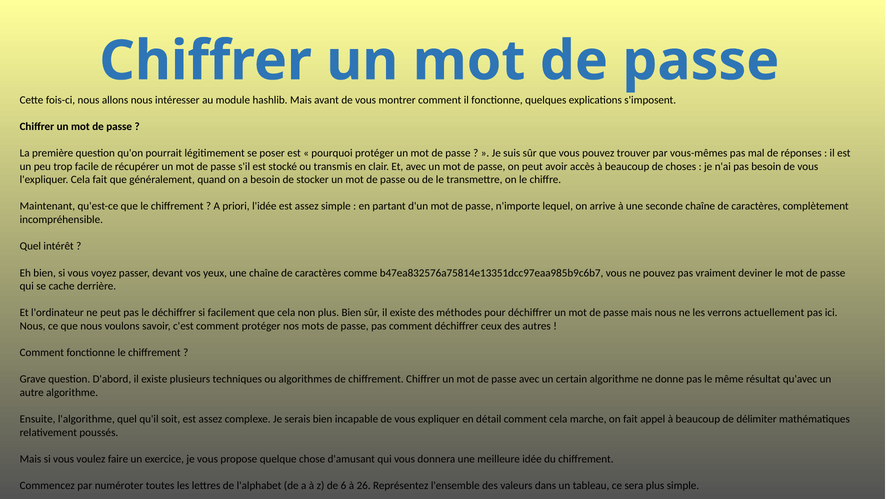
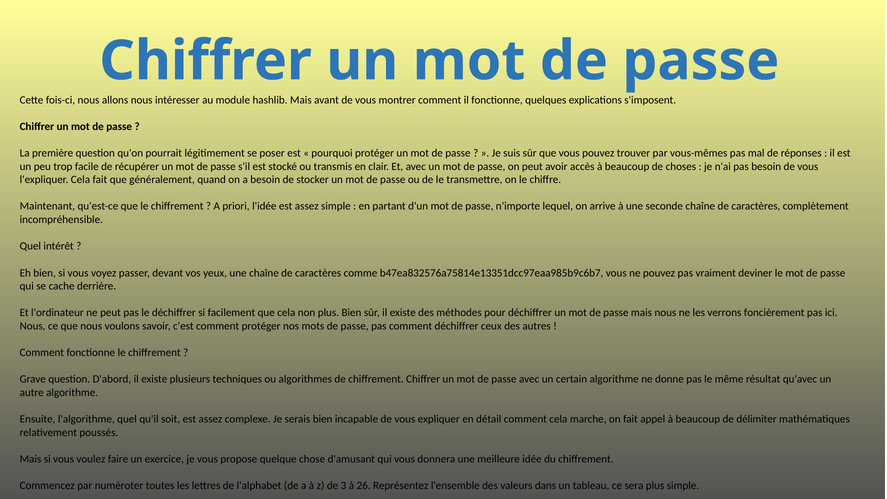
actuellement: actuellement -> foncièrement
6: 6 -> 3
